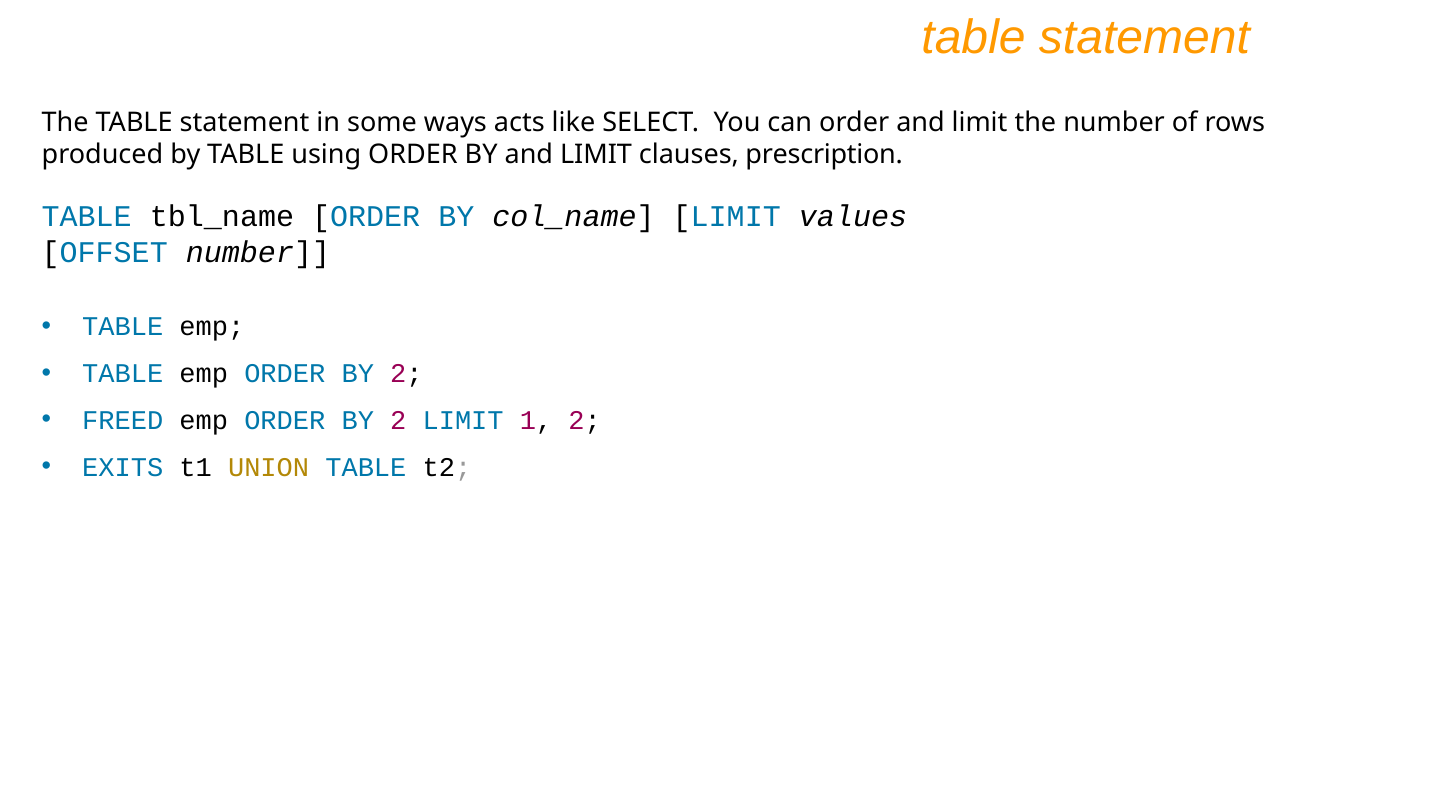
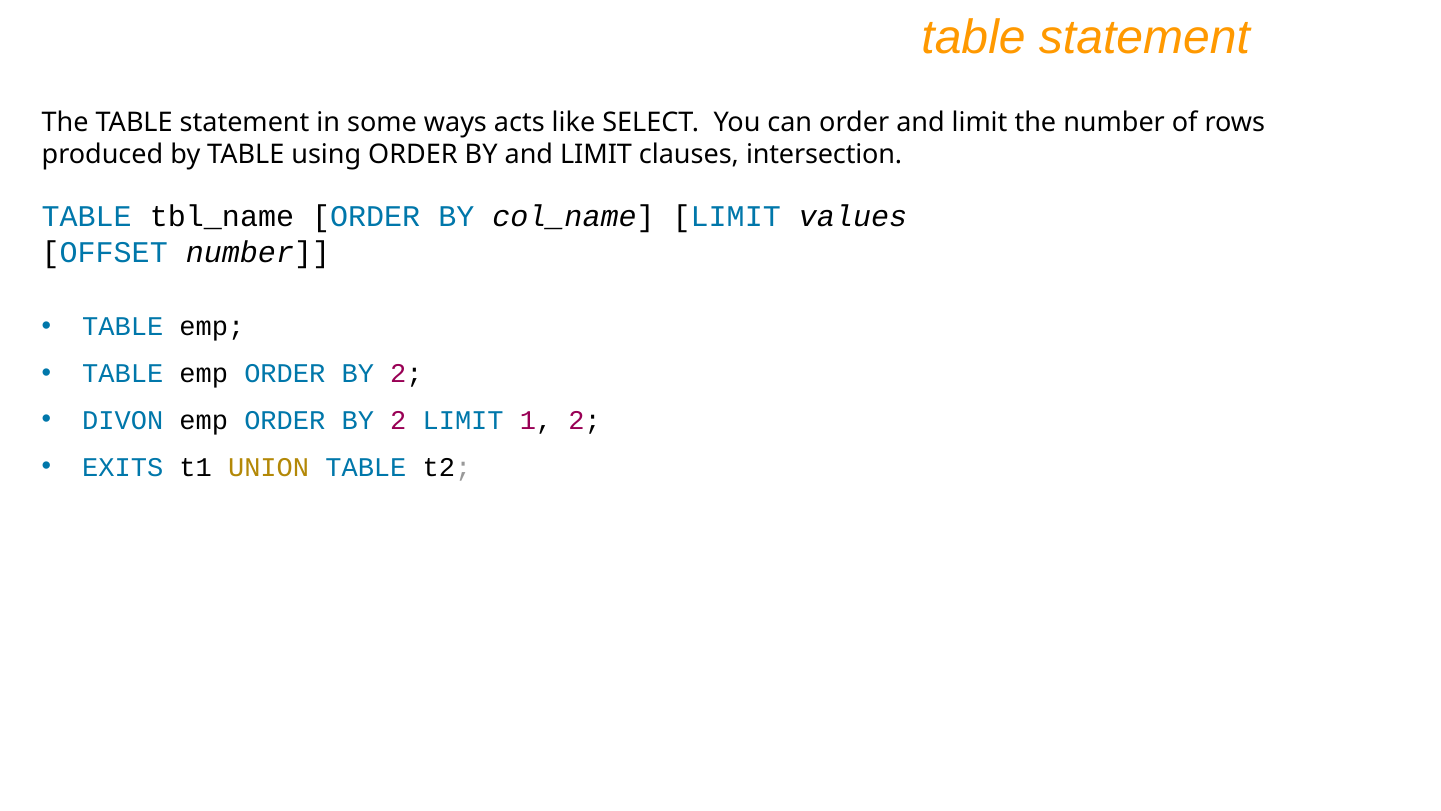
prescription: prescription -> intersection
FREED: FREED -> DIVON
